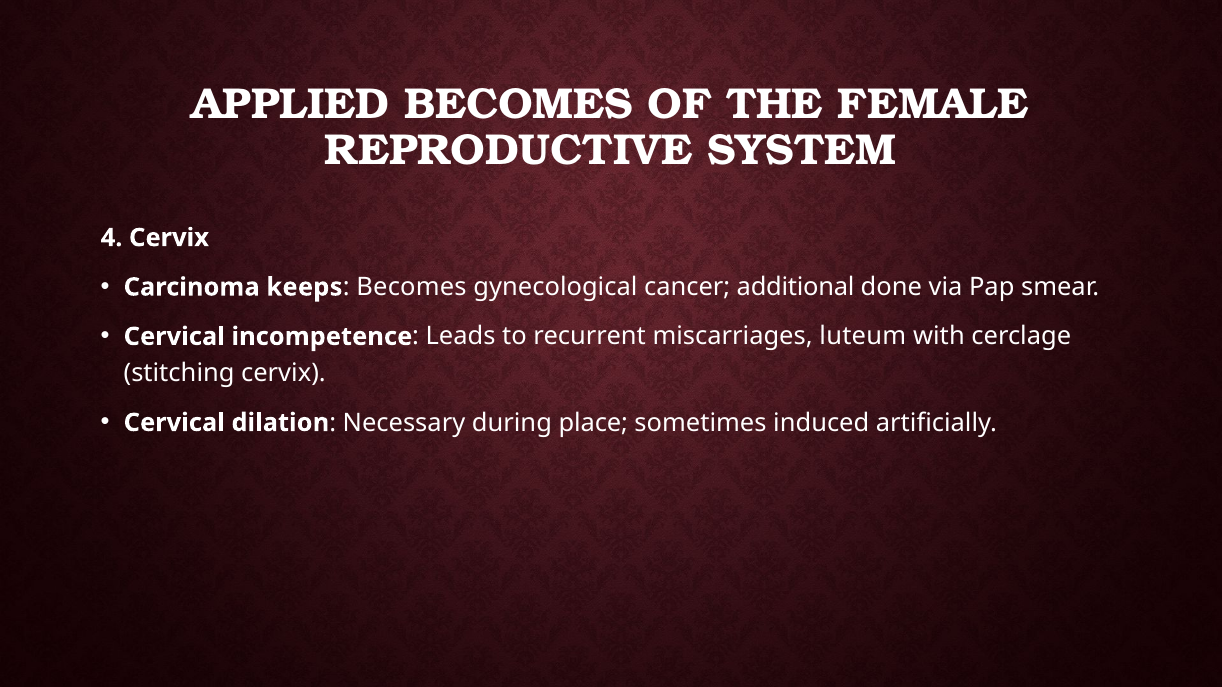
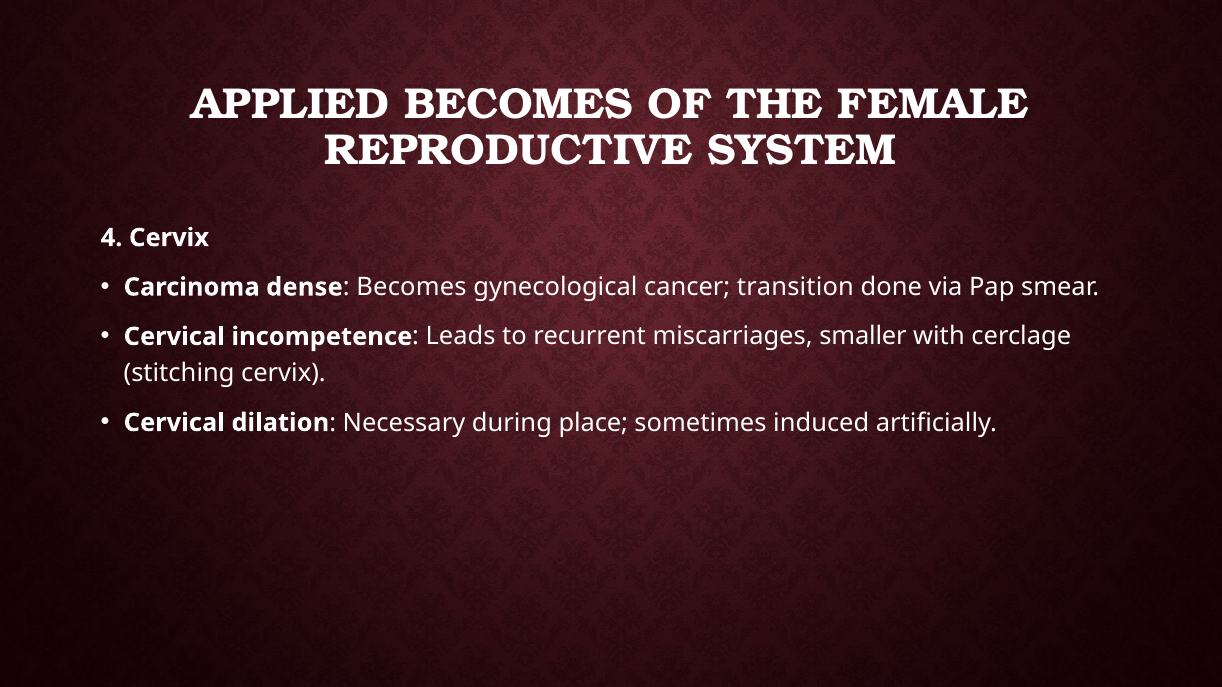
keeps: keeps -> dense
additional: additional -> transition
luteum: luteum -> smaller
